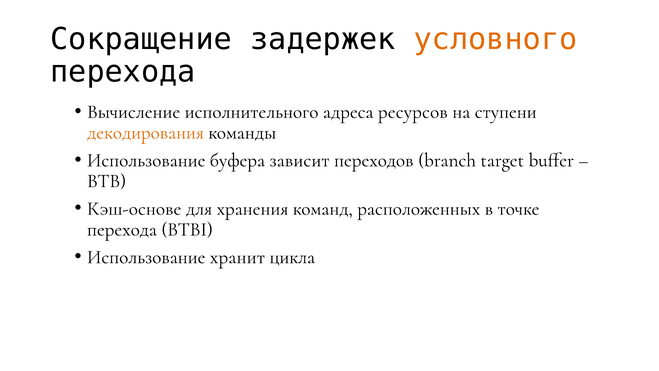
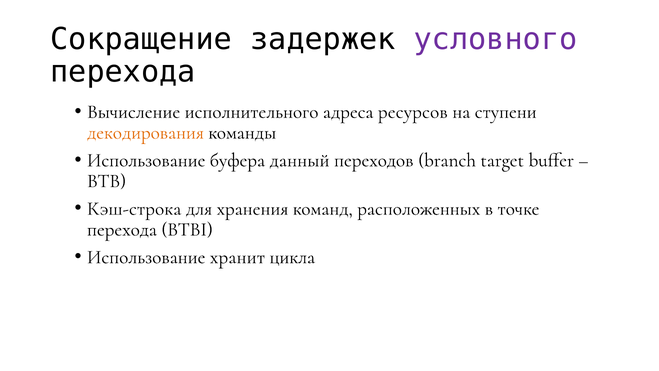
условного colour: orange -> purple
зависит: зависит -> данный
Кэш-основе: Кэш-основе -> Кэш-строка
